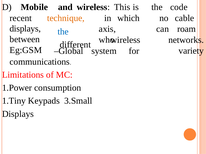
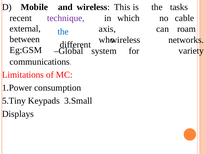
code: code -> tasks
technique colour: orange -> purple
displays at (25, 29): displays -> external
1.Tiny: 1.Tiny -> 5.Tiny
